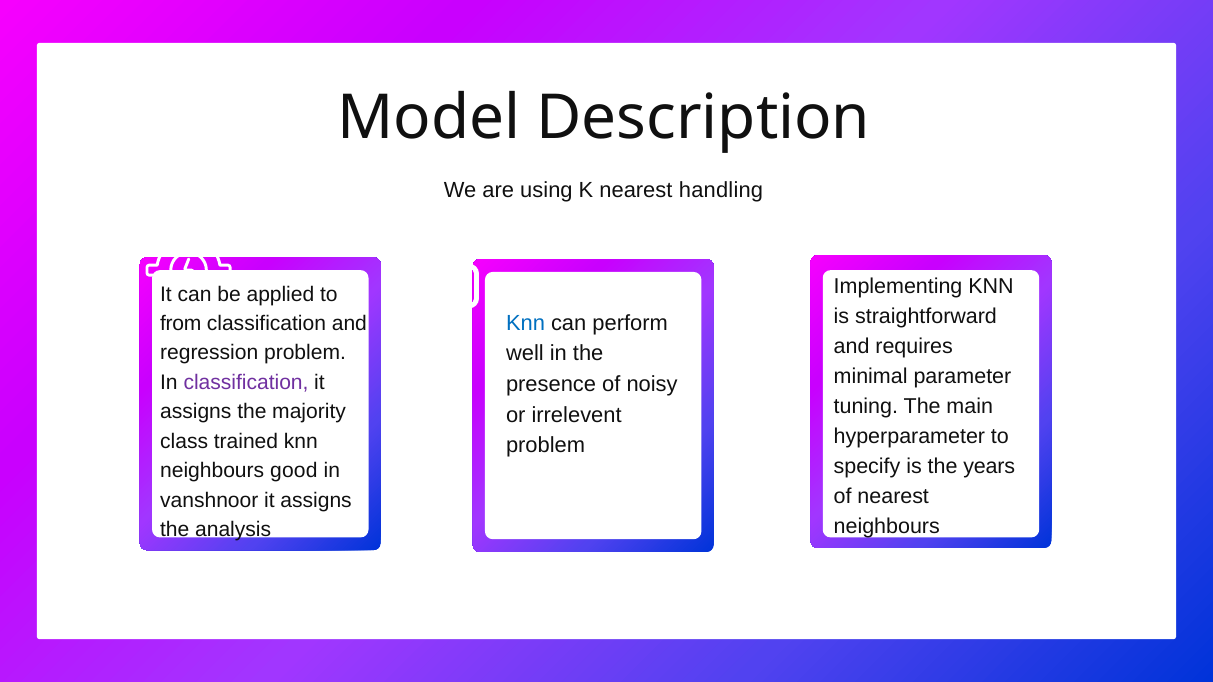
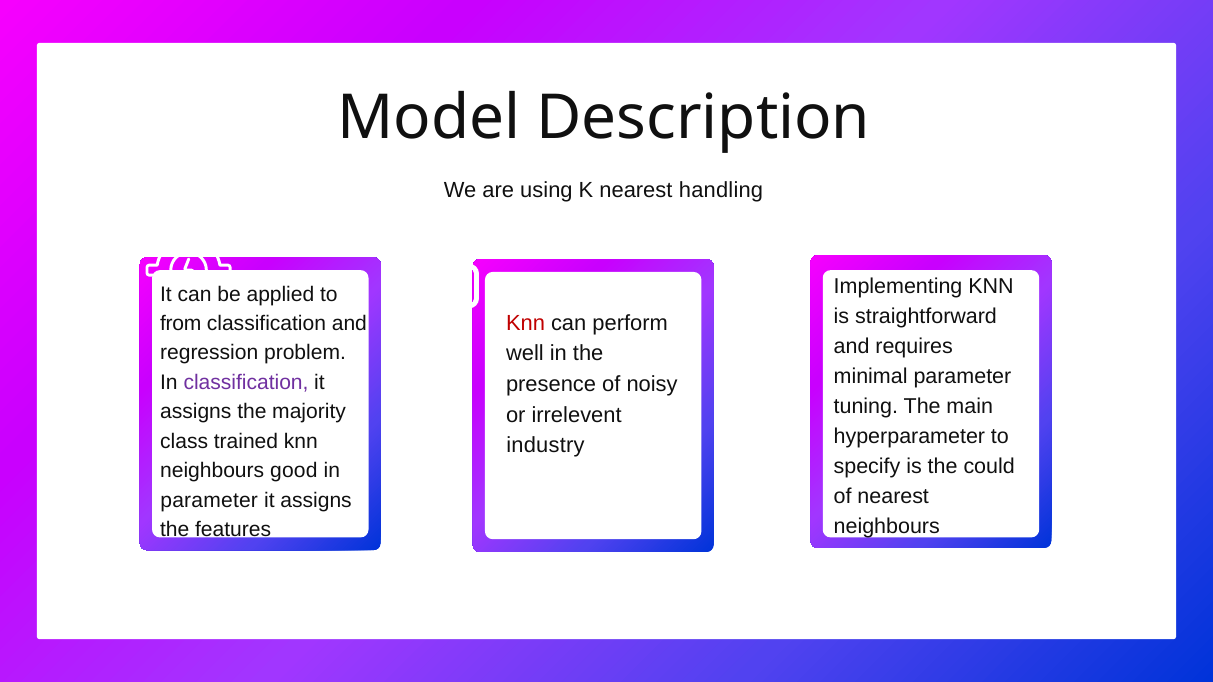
Knn at (525, 323) colour: blue -> red
problem at (546, 446): problem -> industry
years: years -> could
vanshnoor at (209, 501): vanshnoor -> parameter
analysis: analysis -> features
